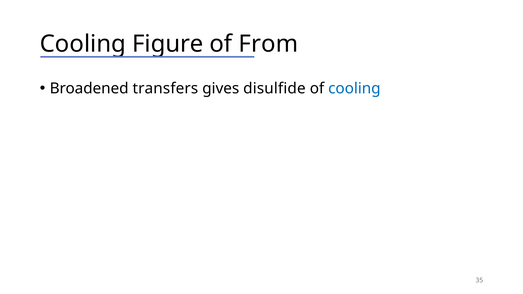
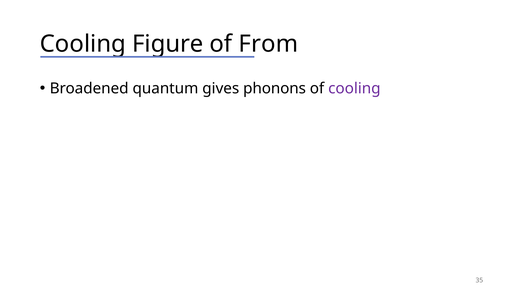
transfers: transfers -> quantum
disulfide: disulfide -> phonons
cooling at (354, 88) colour: blue -> purple
